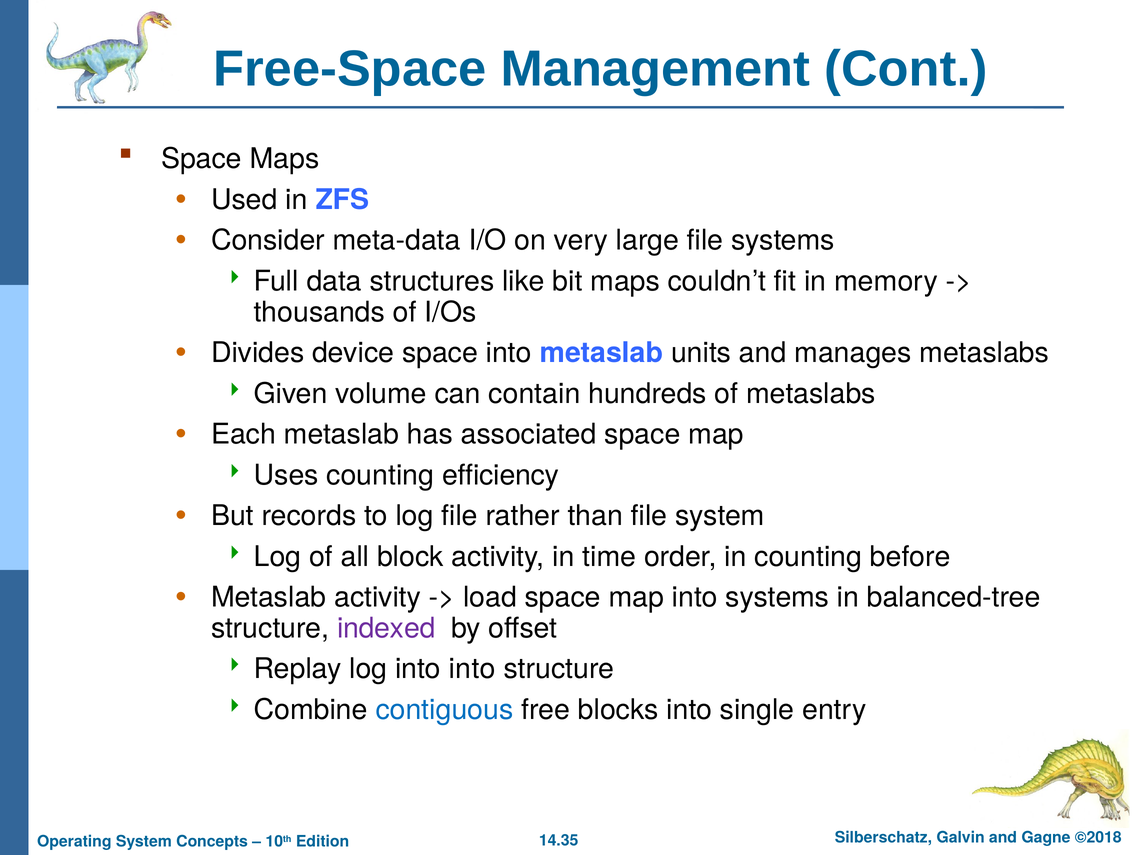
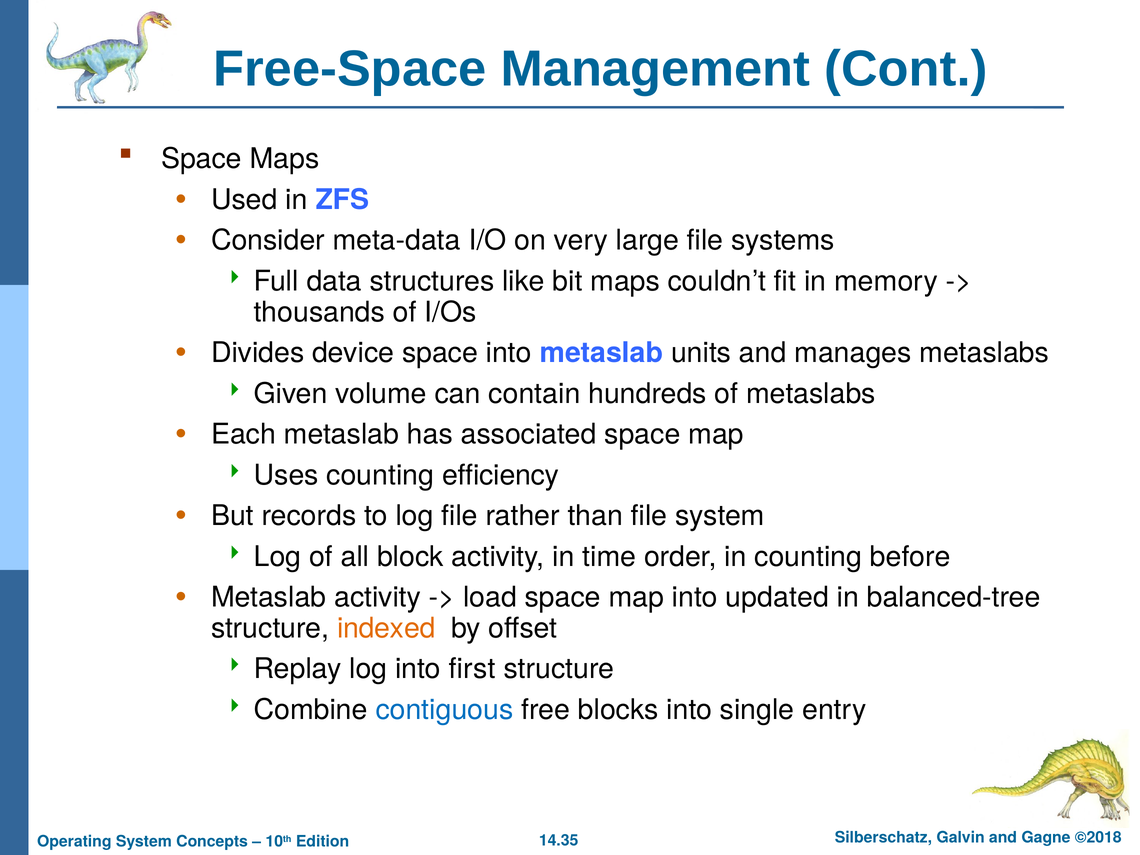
into systems: systems -> updated
indexed colour: purple -> orange
into into: into -> first
